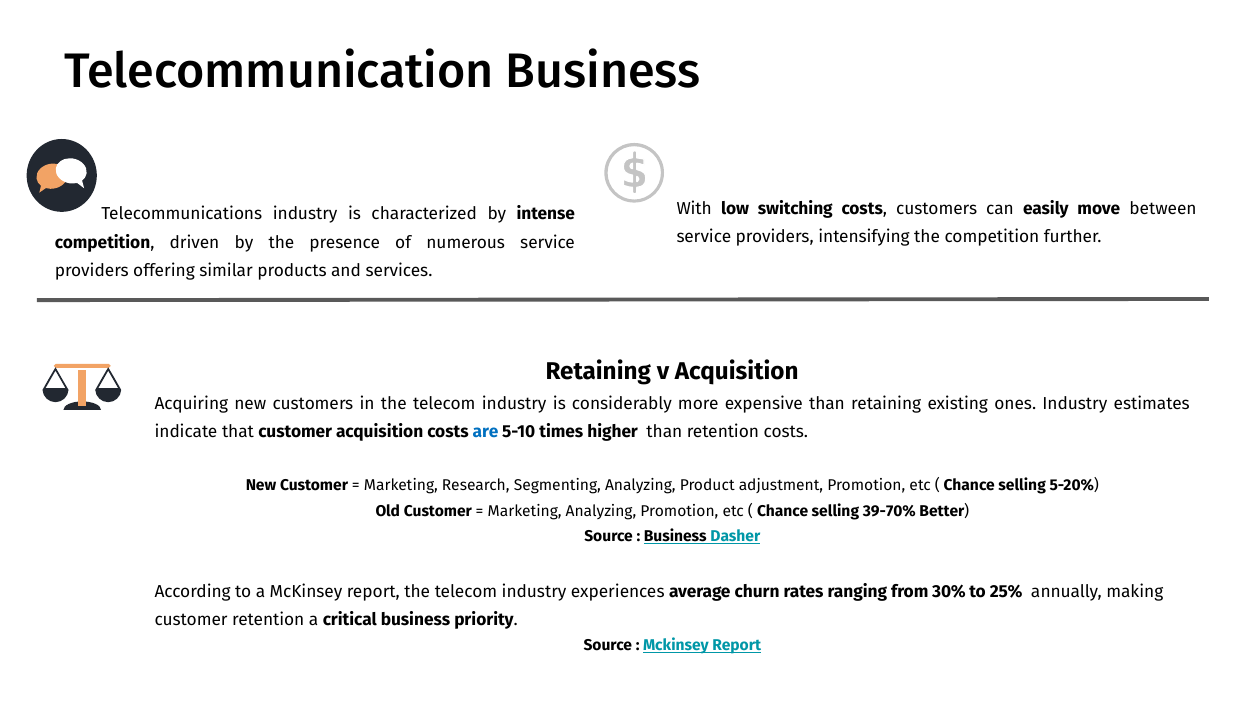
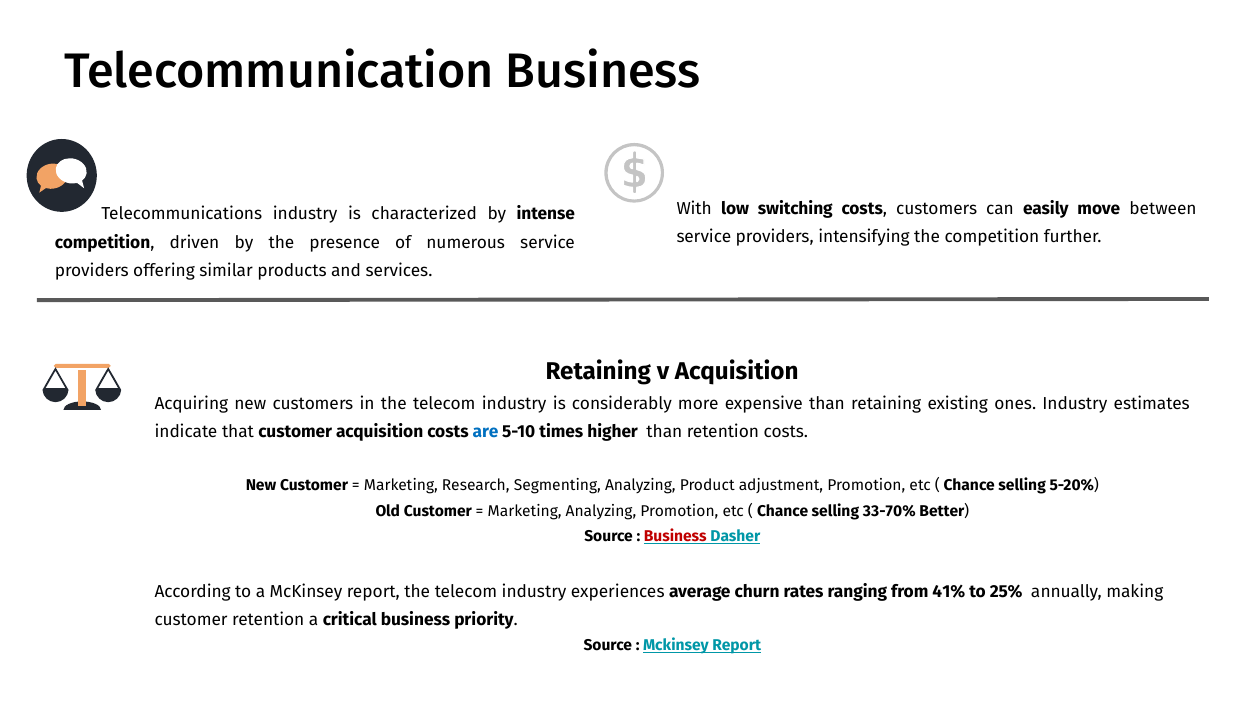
39-70%: 39-70% -> 33-70%
Business at (675, 536) colour: black -> red
30%: 30% -> 41%
